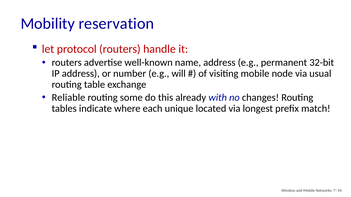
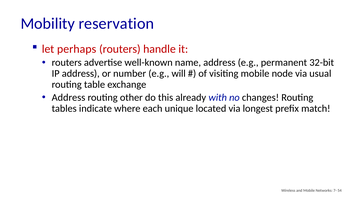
protocol: protocol -> perhaps
Reliable at (68, 98): Reliable -> Address
some: some -> other
